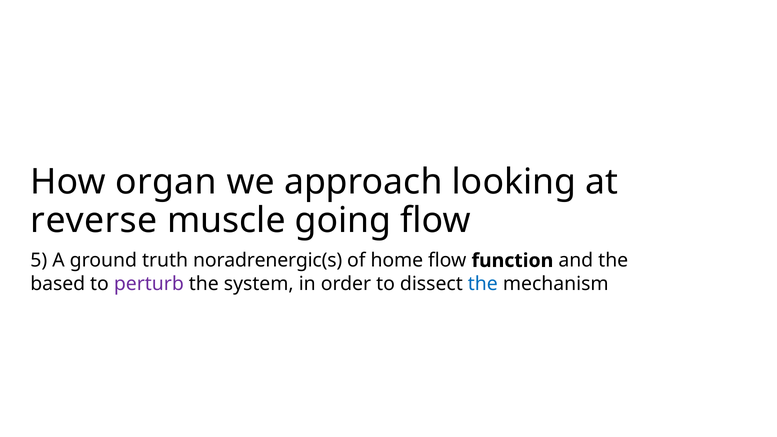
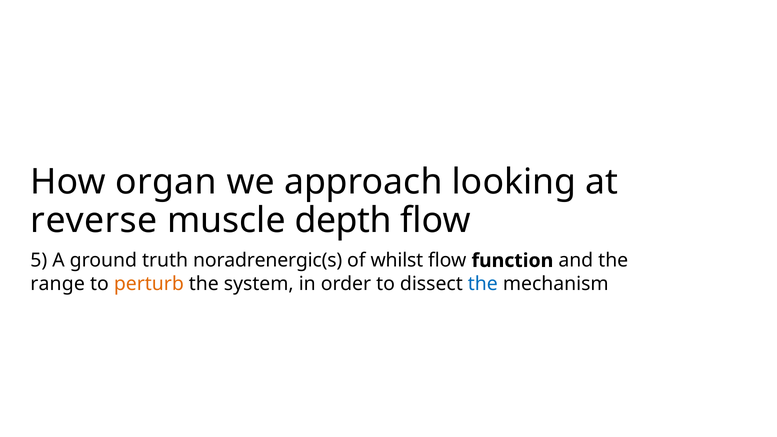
going: going -> depth
home: home -> whilst
based: based -> range
perturb colour: purple -> orange
